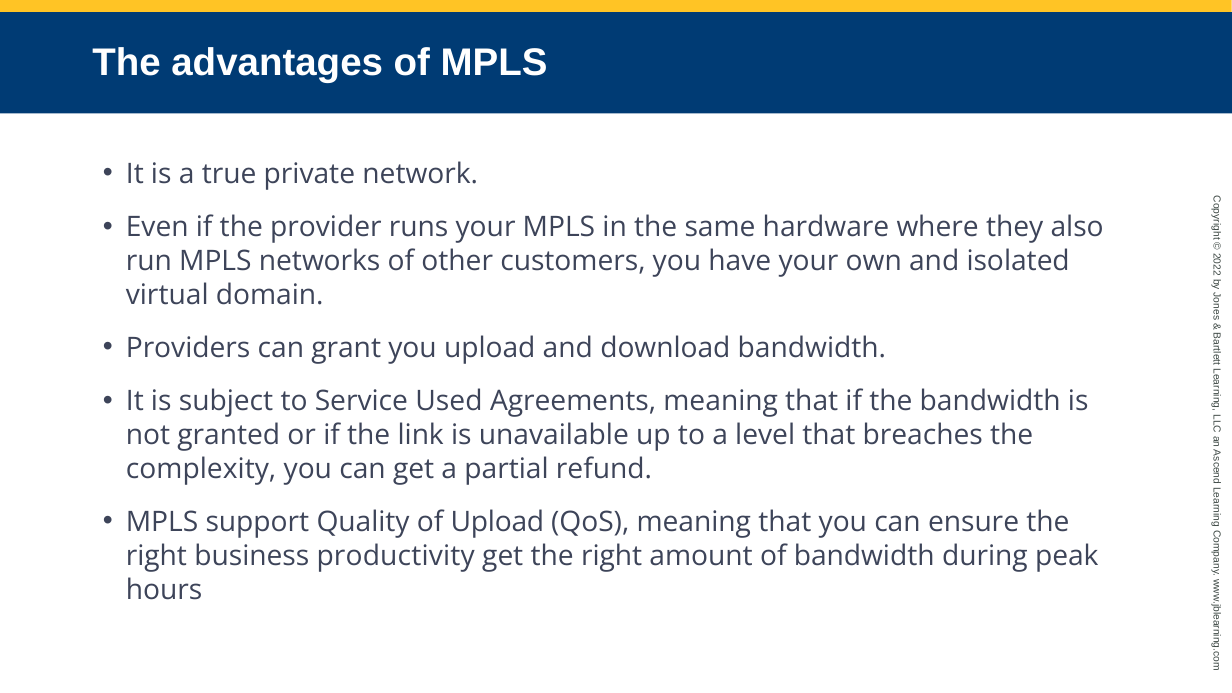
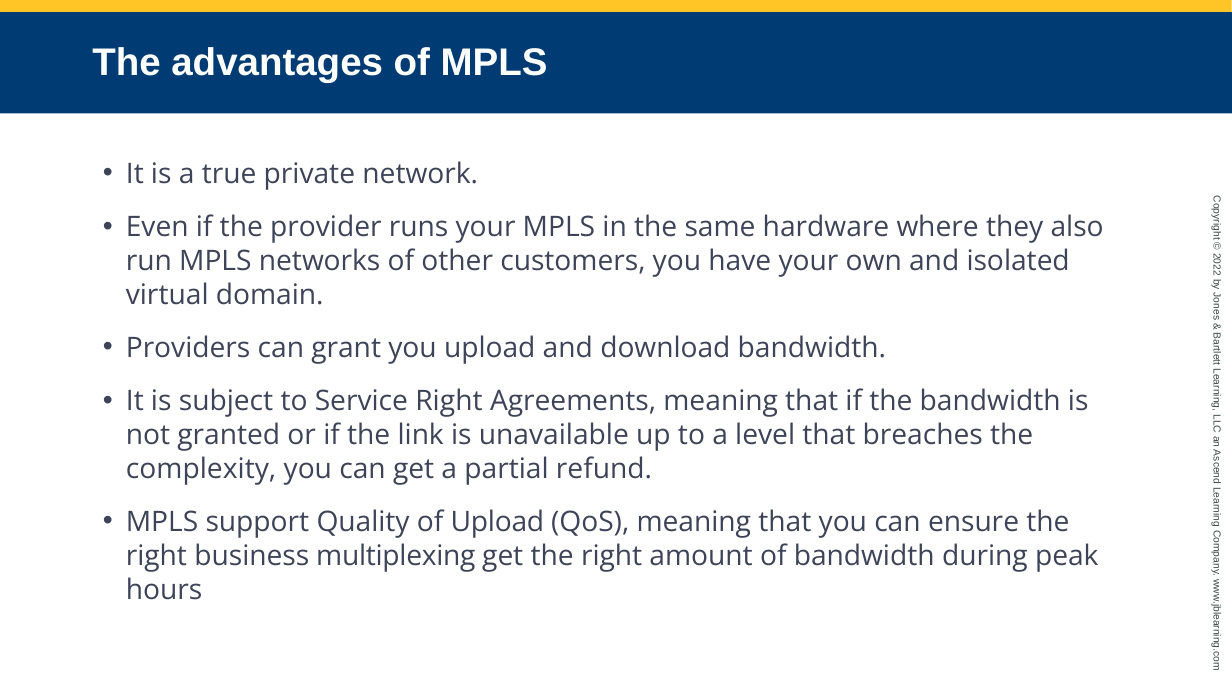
Service Used: Used -> Right
productivity: productivity -> multiplexing
